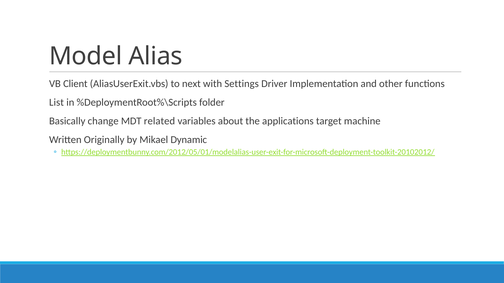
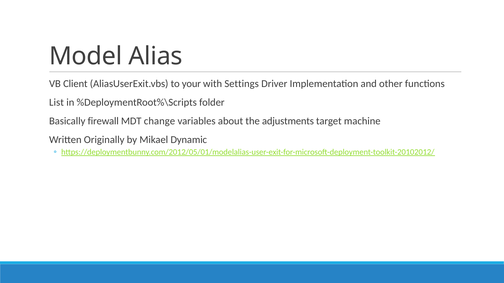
next: next -> your
change: change -> firewall
related: related -> change
applications: applications -> adjustments
